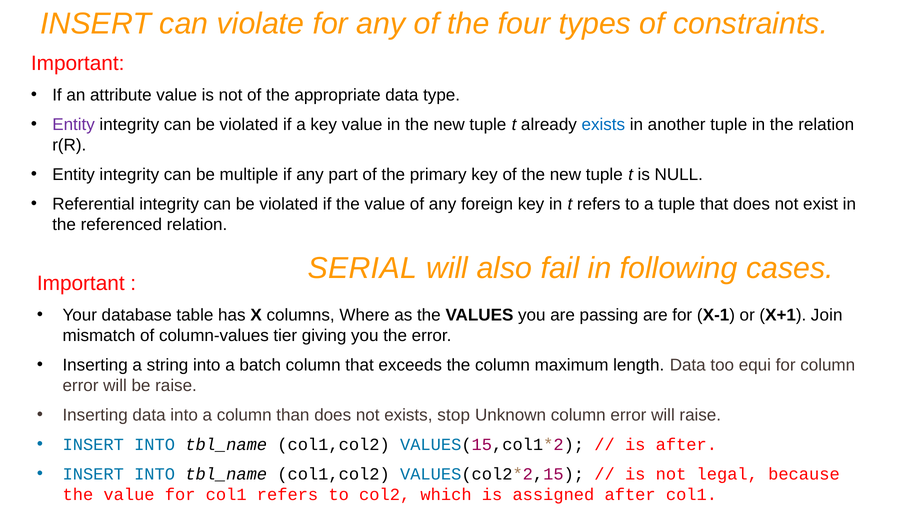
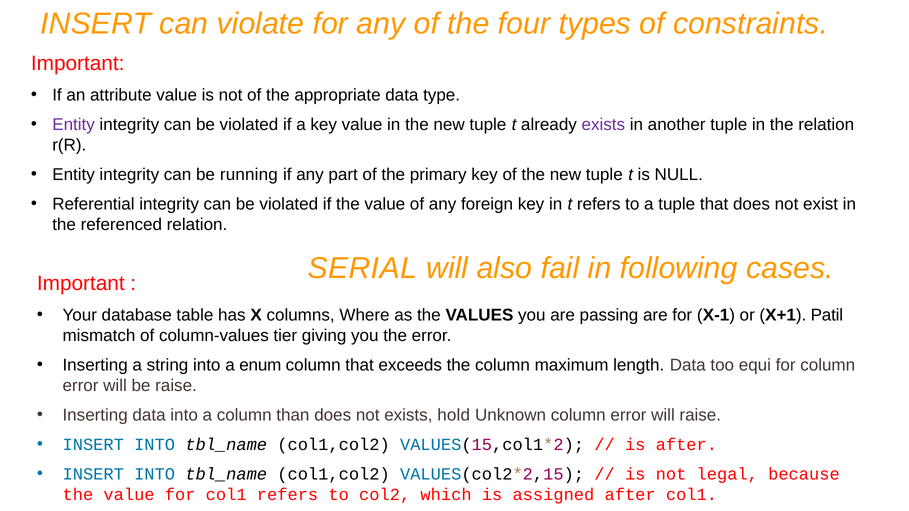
exists at (603, 125) colour: blue -> purple
multiple: multiple -> running
Join: Join -> Patil
batch: batch -> enum
stop: stop -> hold
